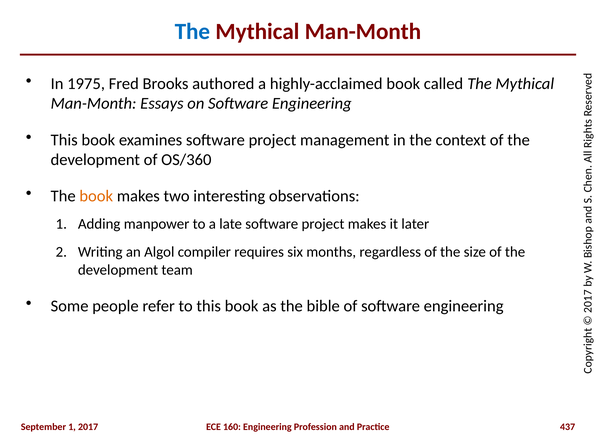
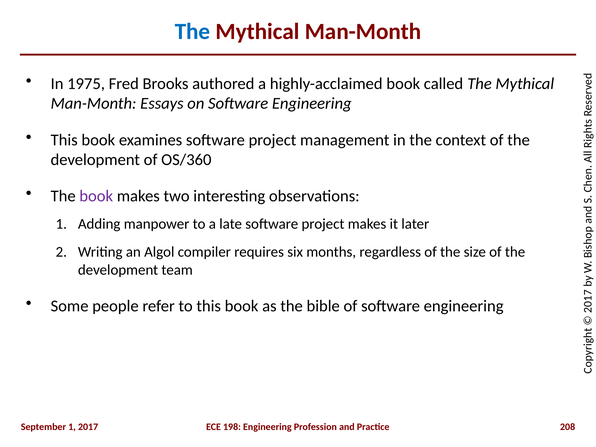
book at (96, 196) colour: orange -> purple
160: 160 -> 198
437: 437 -> 208
